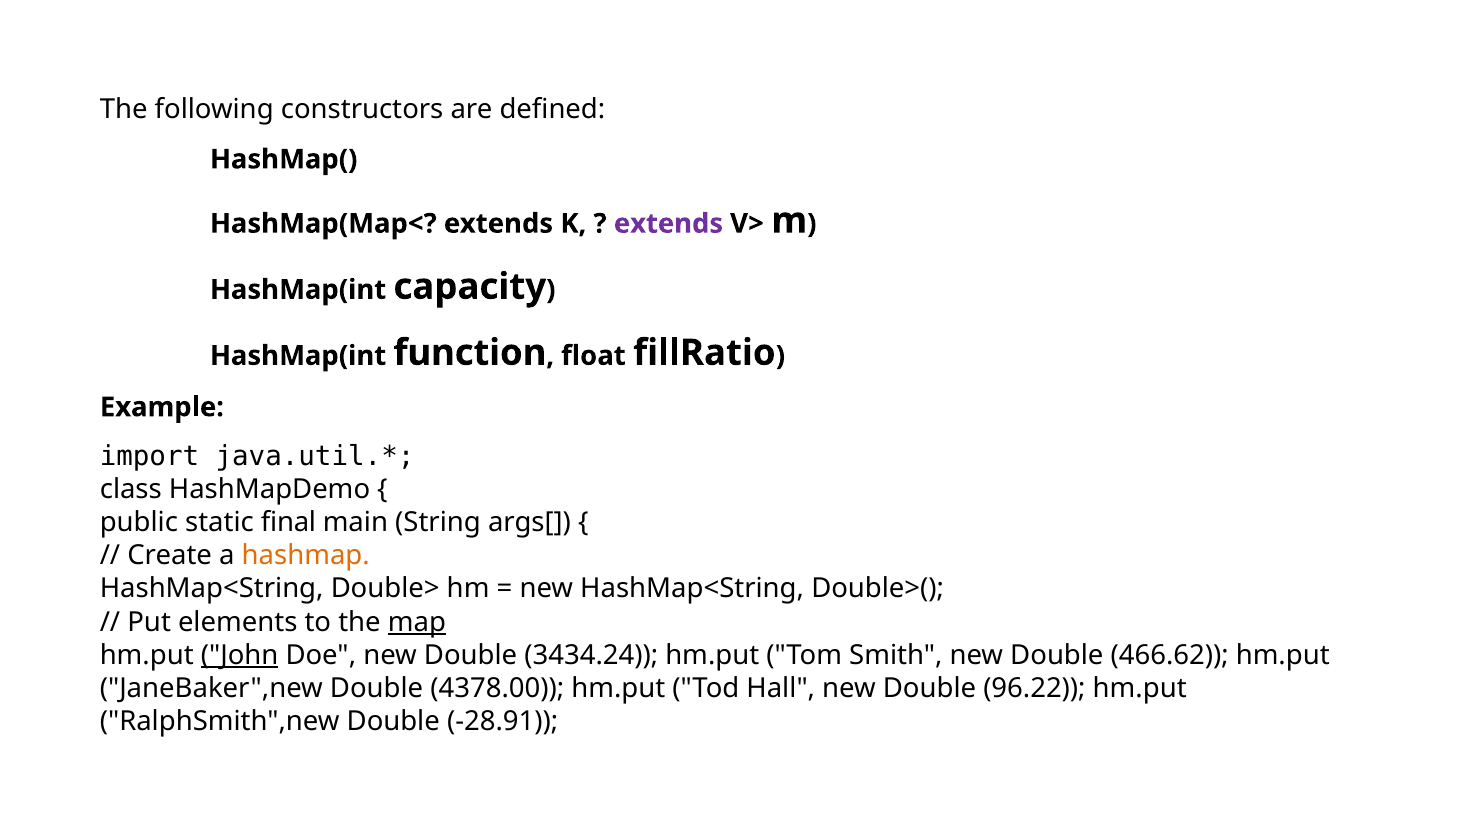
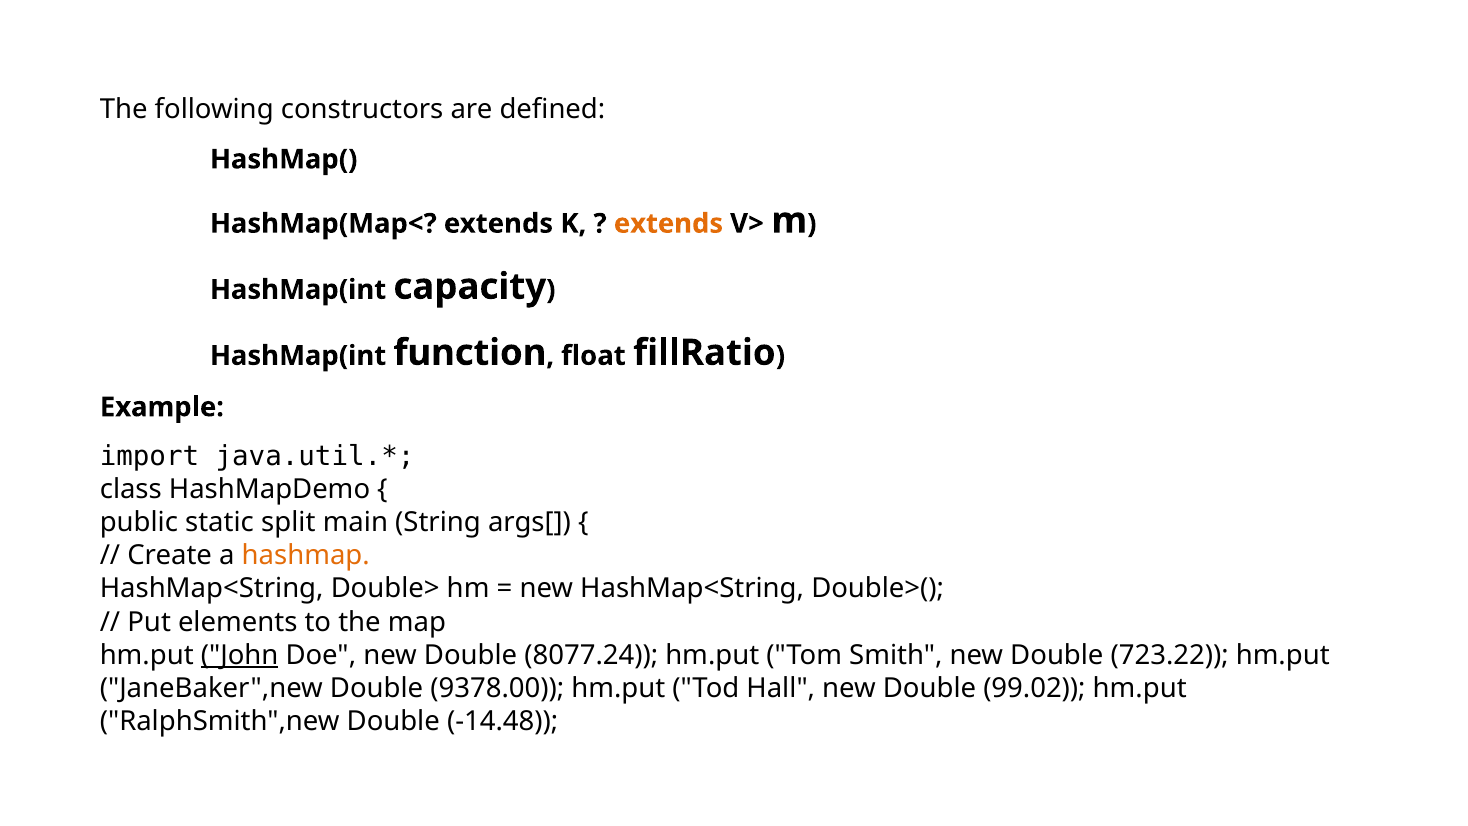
extends at (668, 224) colour: purple -> orange
final: final -> split
map underline: present -> none
3434.24: 3434.24 -> 8077.24
466.62: 466.62 -> 723.22
4378.00: 4378.00 -> 9378.00
96.22: 96.22 -> 99.02
-28.91: -28.91 -> -14.48
